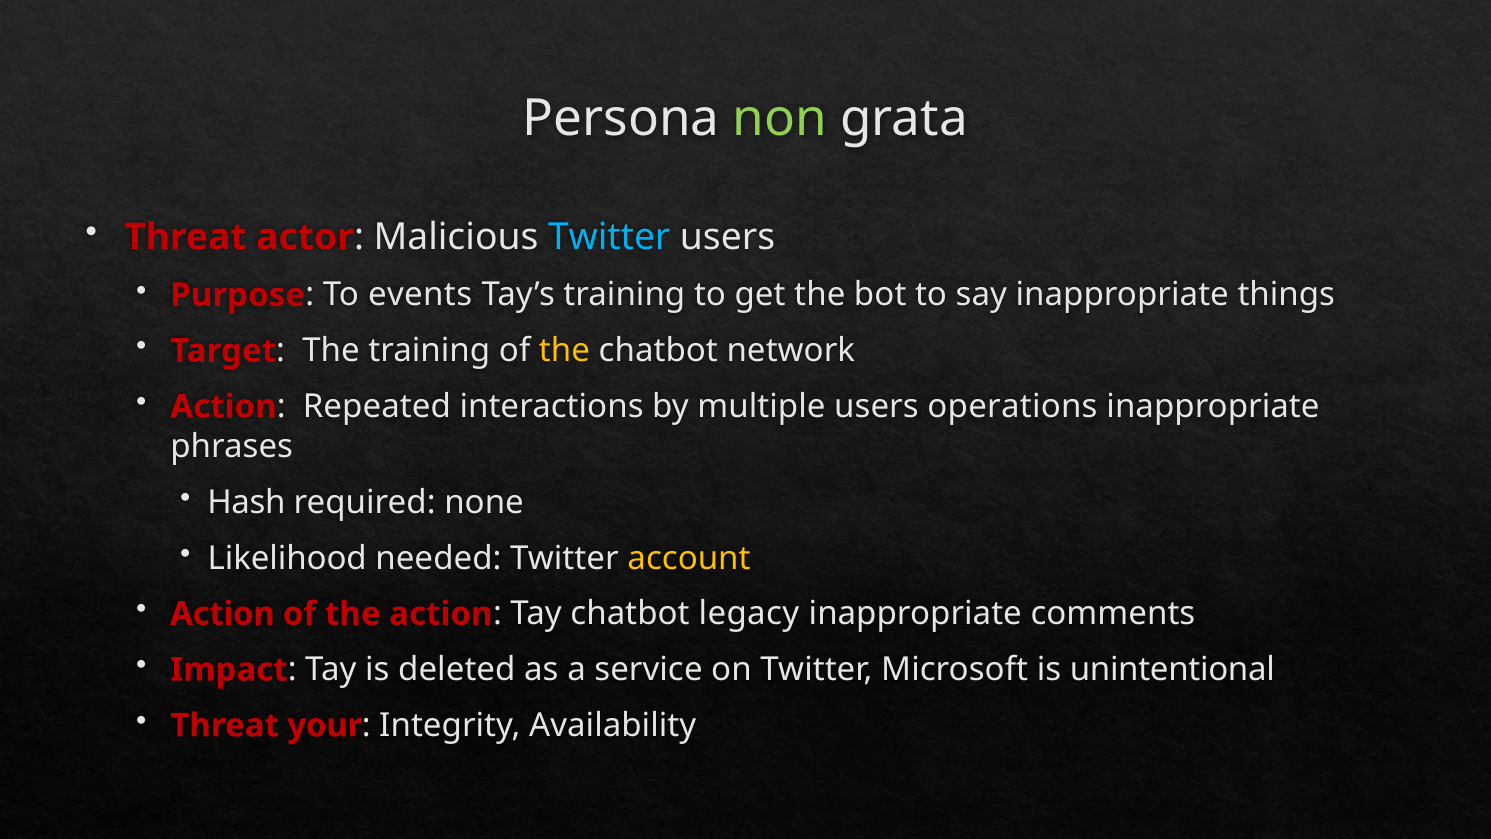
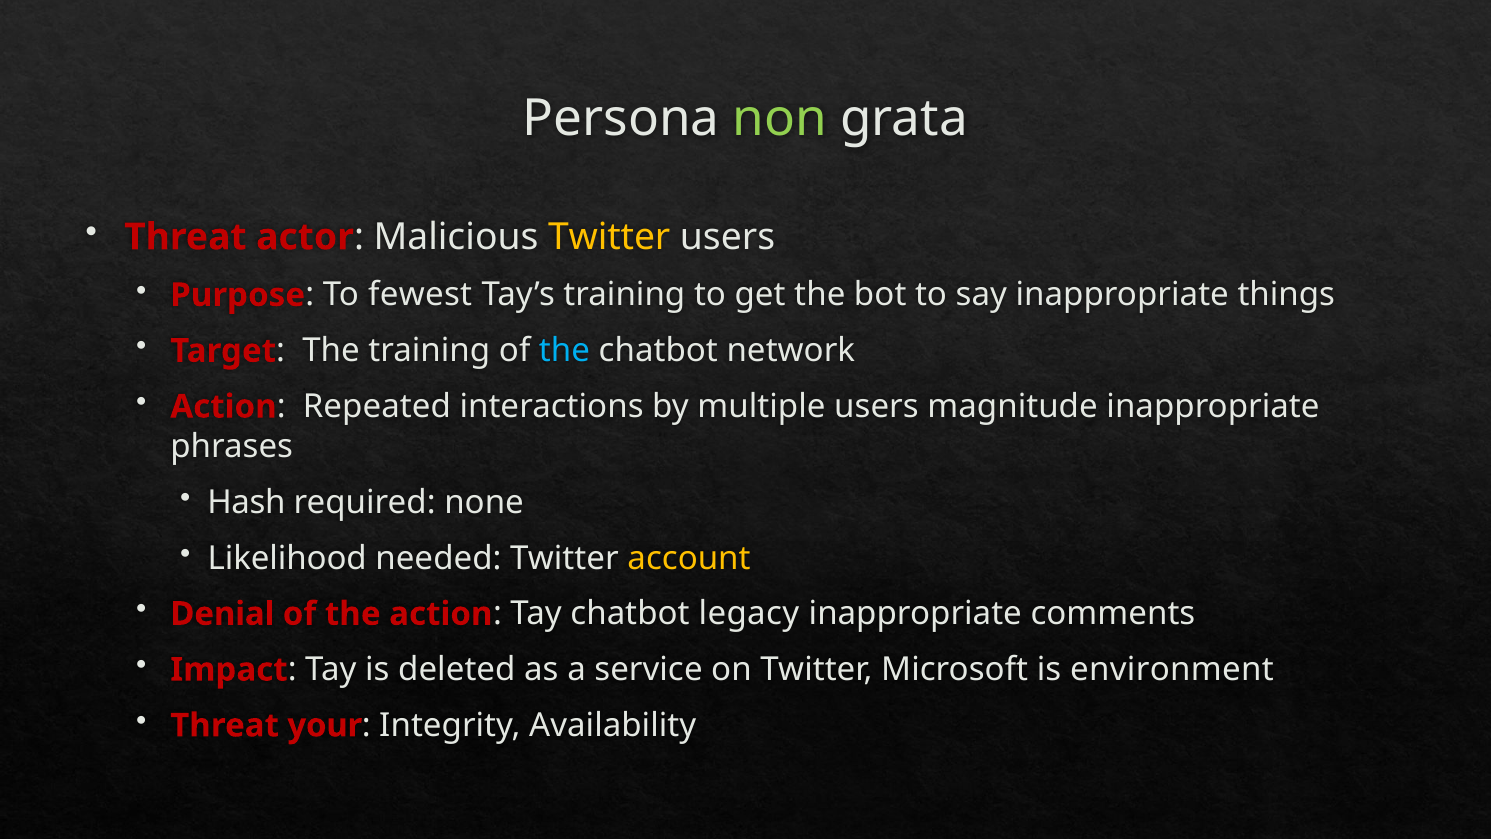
Twitter at (609, 237) colour: light blue -> yellow
events: events -> fewest
the at (564, 351) colour: yellow -> light blue
operations: operations -> magnitude
Action at (222, 614): Action -> Denial
unintentional: unintentional -> environment
